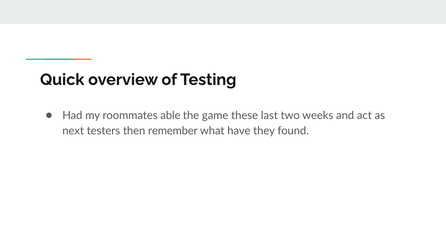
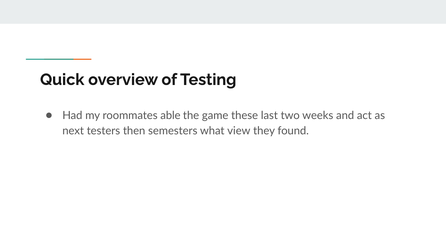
remember: remember -> semesters
have: have -> view
